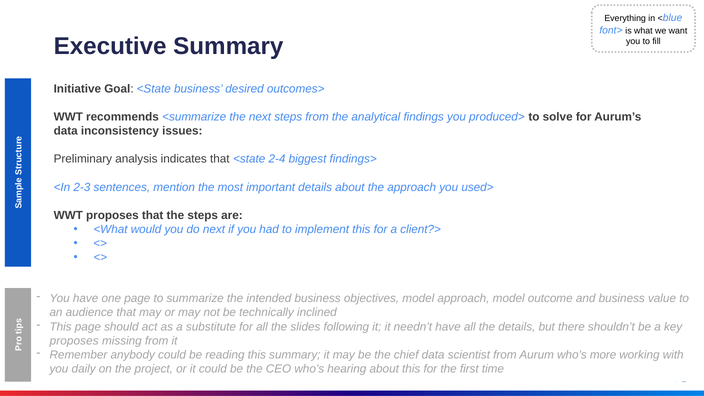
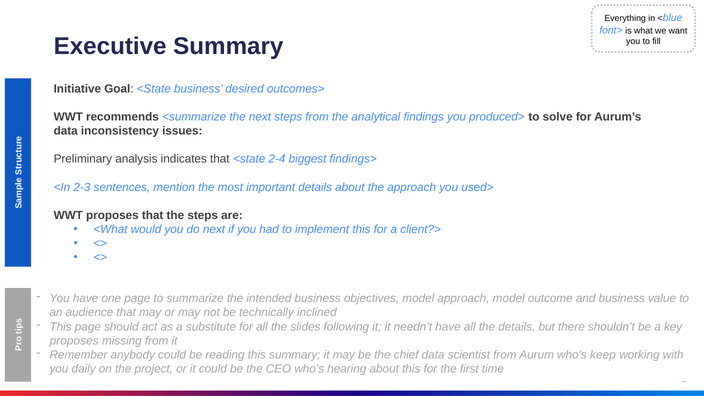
more: more -> keep
